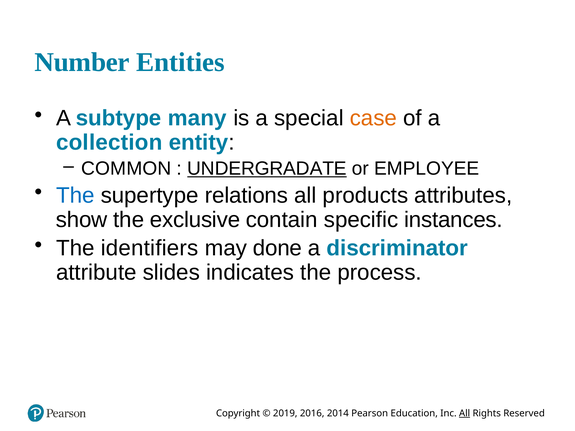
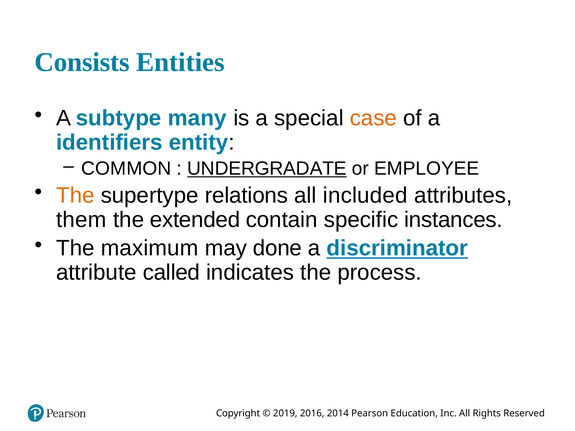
Number: Number -> Consists
collection: collection -> identifiers
The at (75, 196) colour: blue -> orange
products: products -> included
show: show -> them
exclusive: exclusive -> extended
identifiers: identifiers -> maximum
discriminator underline: none -> present
slides: slides -> called
All at (465, 414) underline: present -> none
